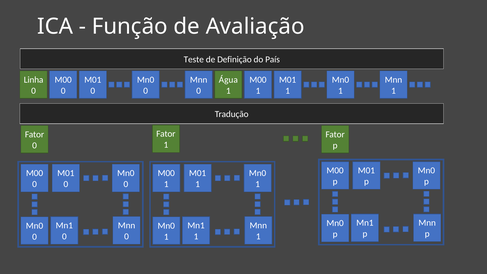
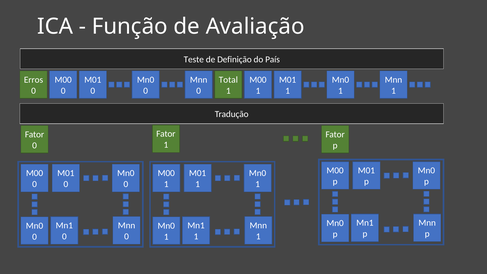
Linha: Linha -> Erros
Água: Água -> Total
